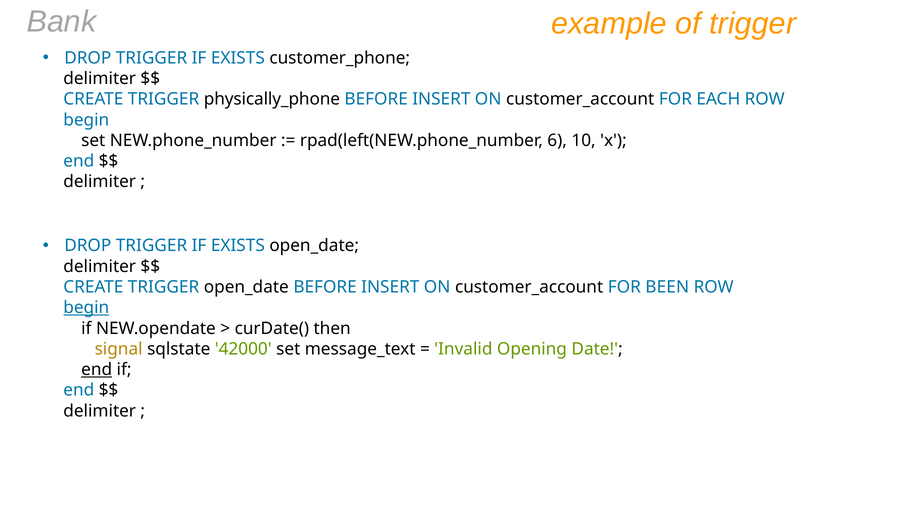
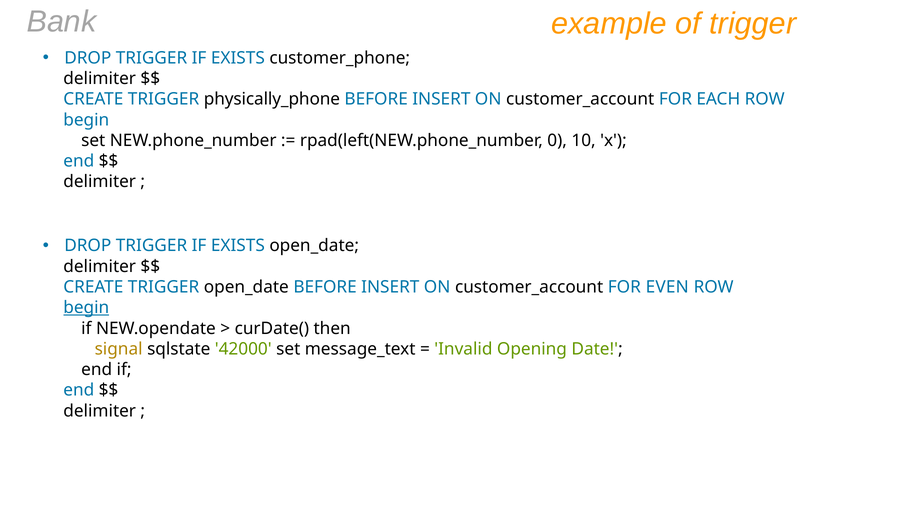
6: 6 -> 0
BEEN: BEEN -> EVEN
end at (97, 370) underline: present -> none
